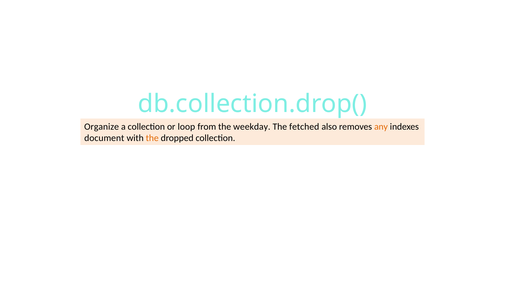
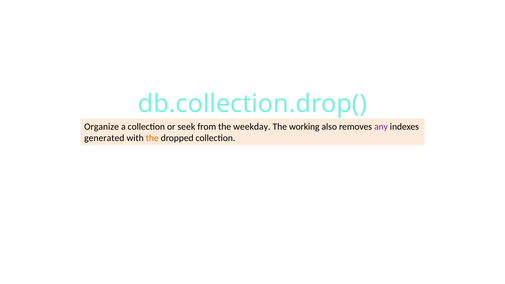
loop: loop -> seek
fetched: fetched -> working
any colour: orange -> purple
document: document -> generated
